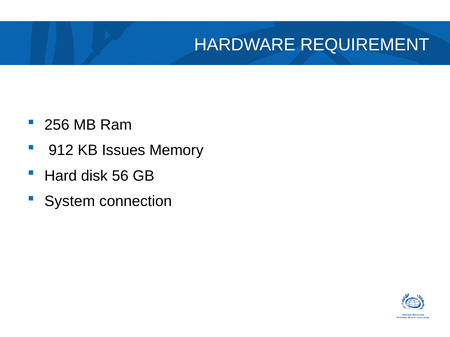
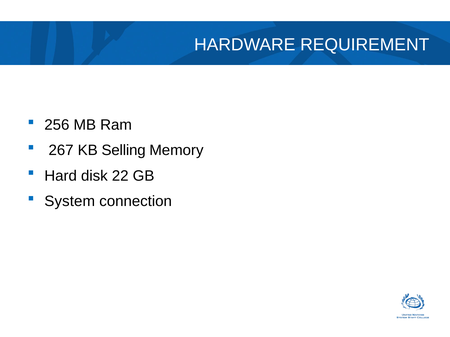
912: 912 -> 267
Issues: Issues -> Selling
56: 56 -> 22
